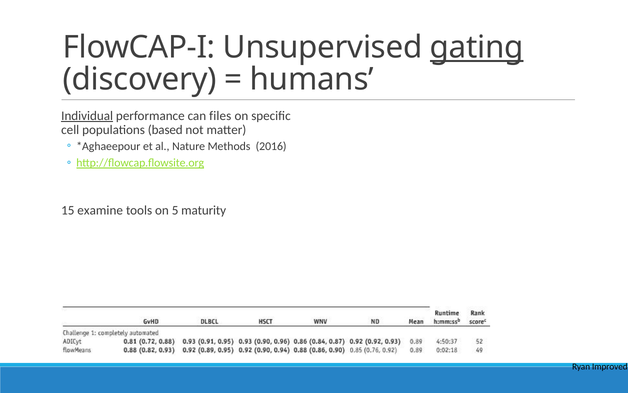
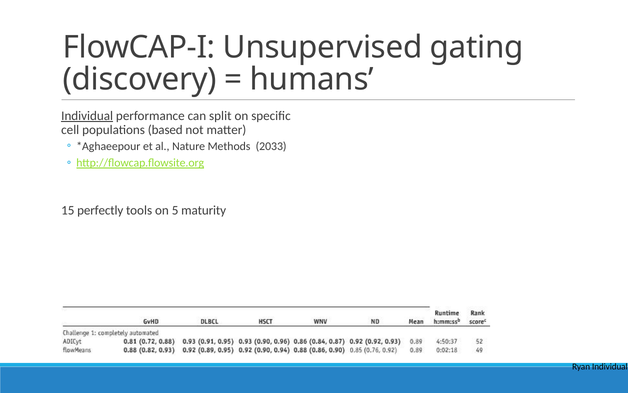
gating underline: present -> none
files: files -> split
2016: 2016 -> 2033
examine: examine -> perfectly
Ryan Improved: Improved -> Individual
